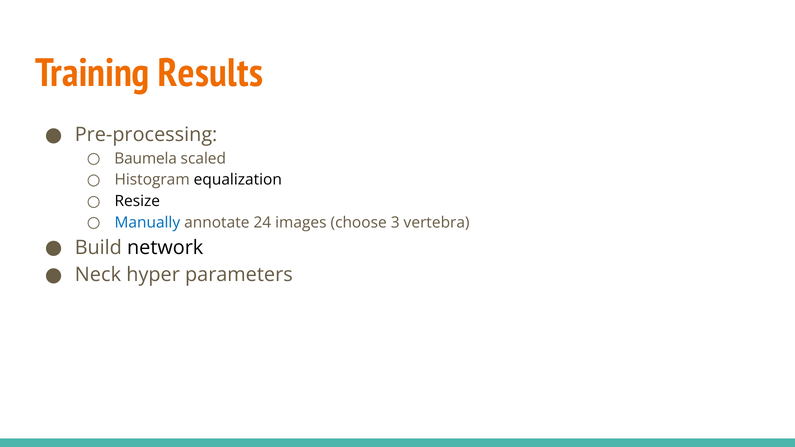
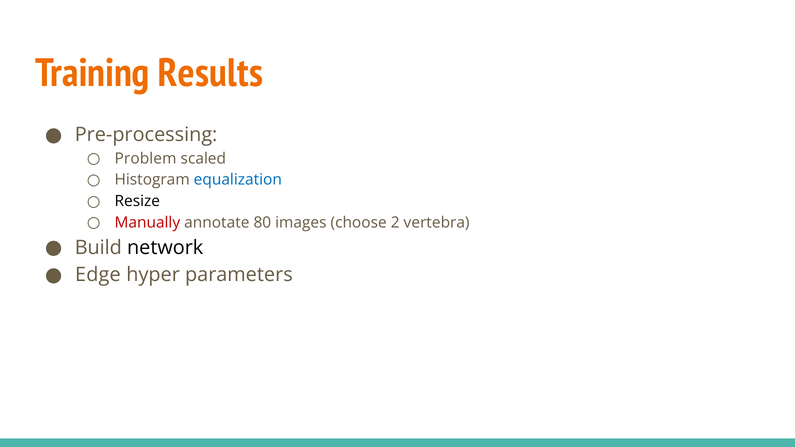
Baumela: Baumela -> Problem
equalization colour: black -> blue
Manually colour: blue -> red
24: 24 -> 80
3: 3 -> 2
Neck: Neck -> Edge
